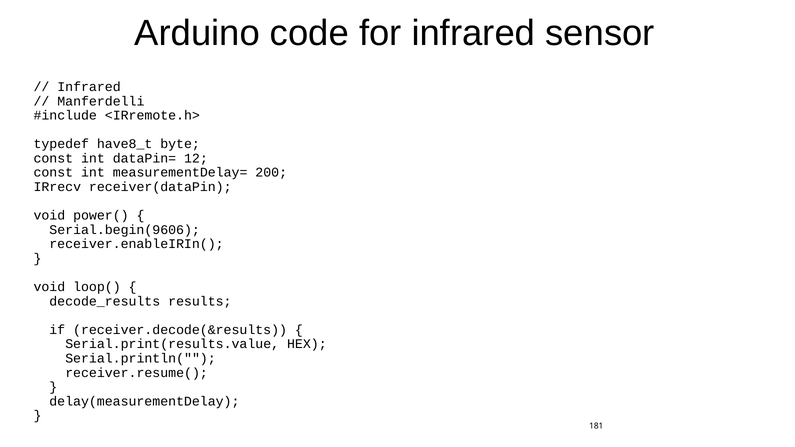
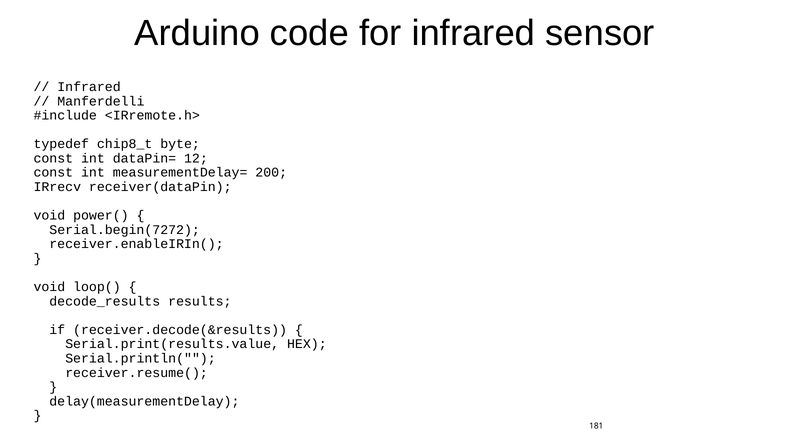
have8_t: have8_t -> chip8_t
Serial.begin(9606: Serial.begin(9606 -> Serial.begin(7272
